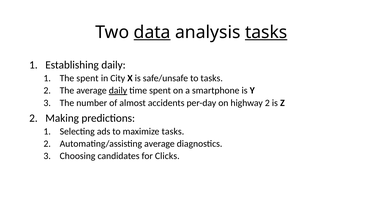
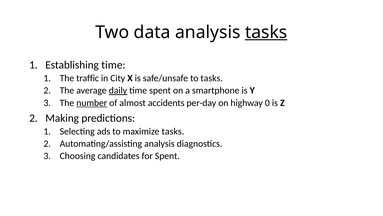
data underline: present -> none
Establishing daily: daily -> time
The spent: spent -> traffic
number underline: none -> present
highway 2: 2 -> 0
Automating/assisting average: average -> analysis
for Clicks: Clicks -> Spent
